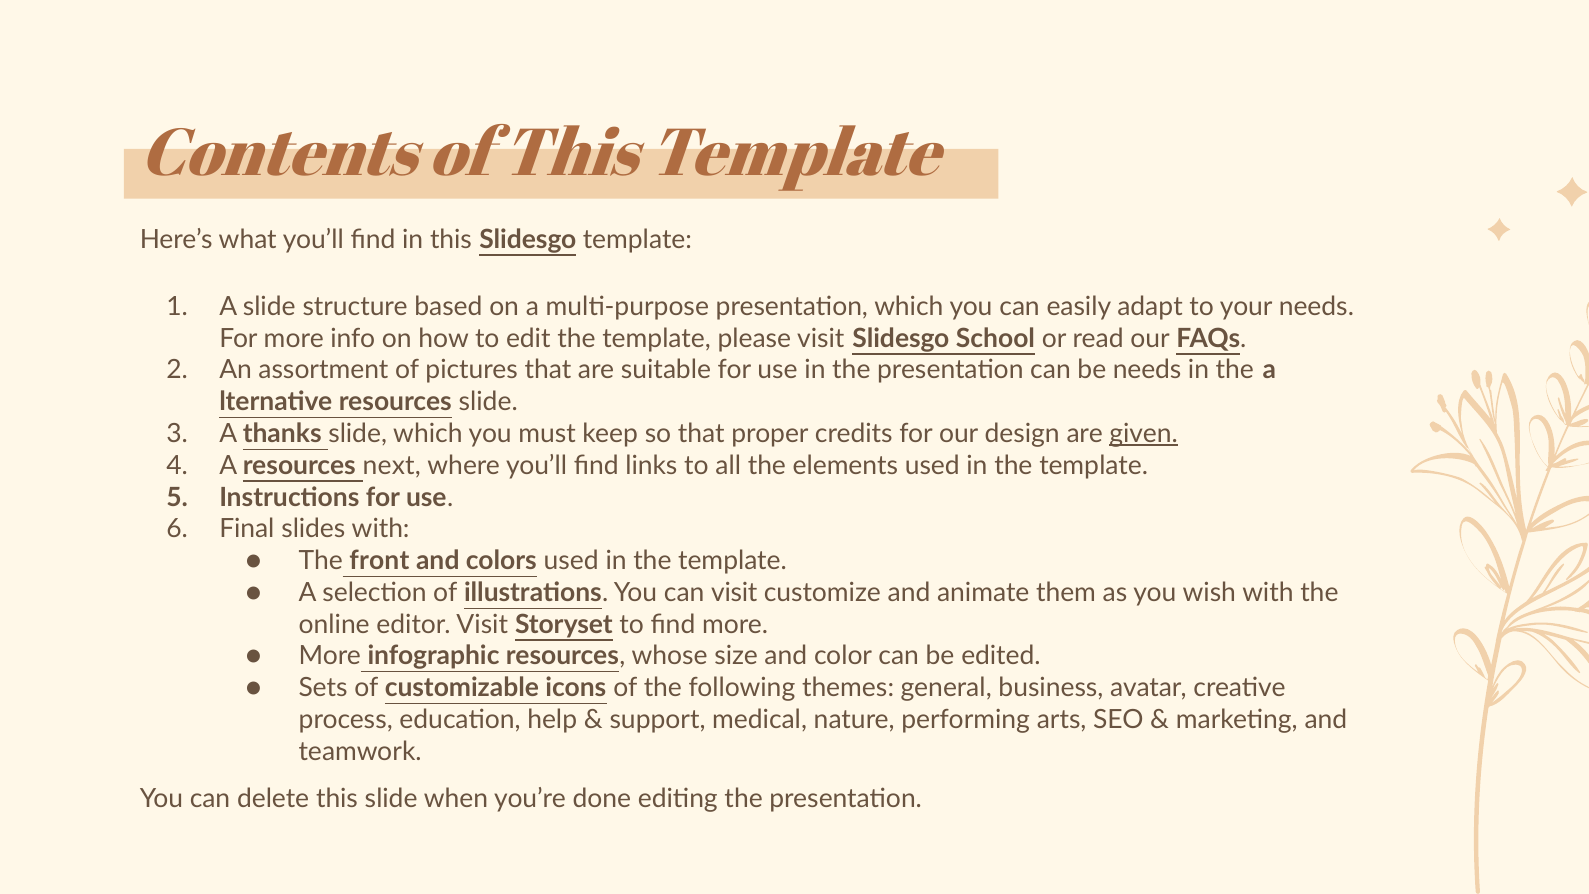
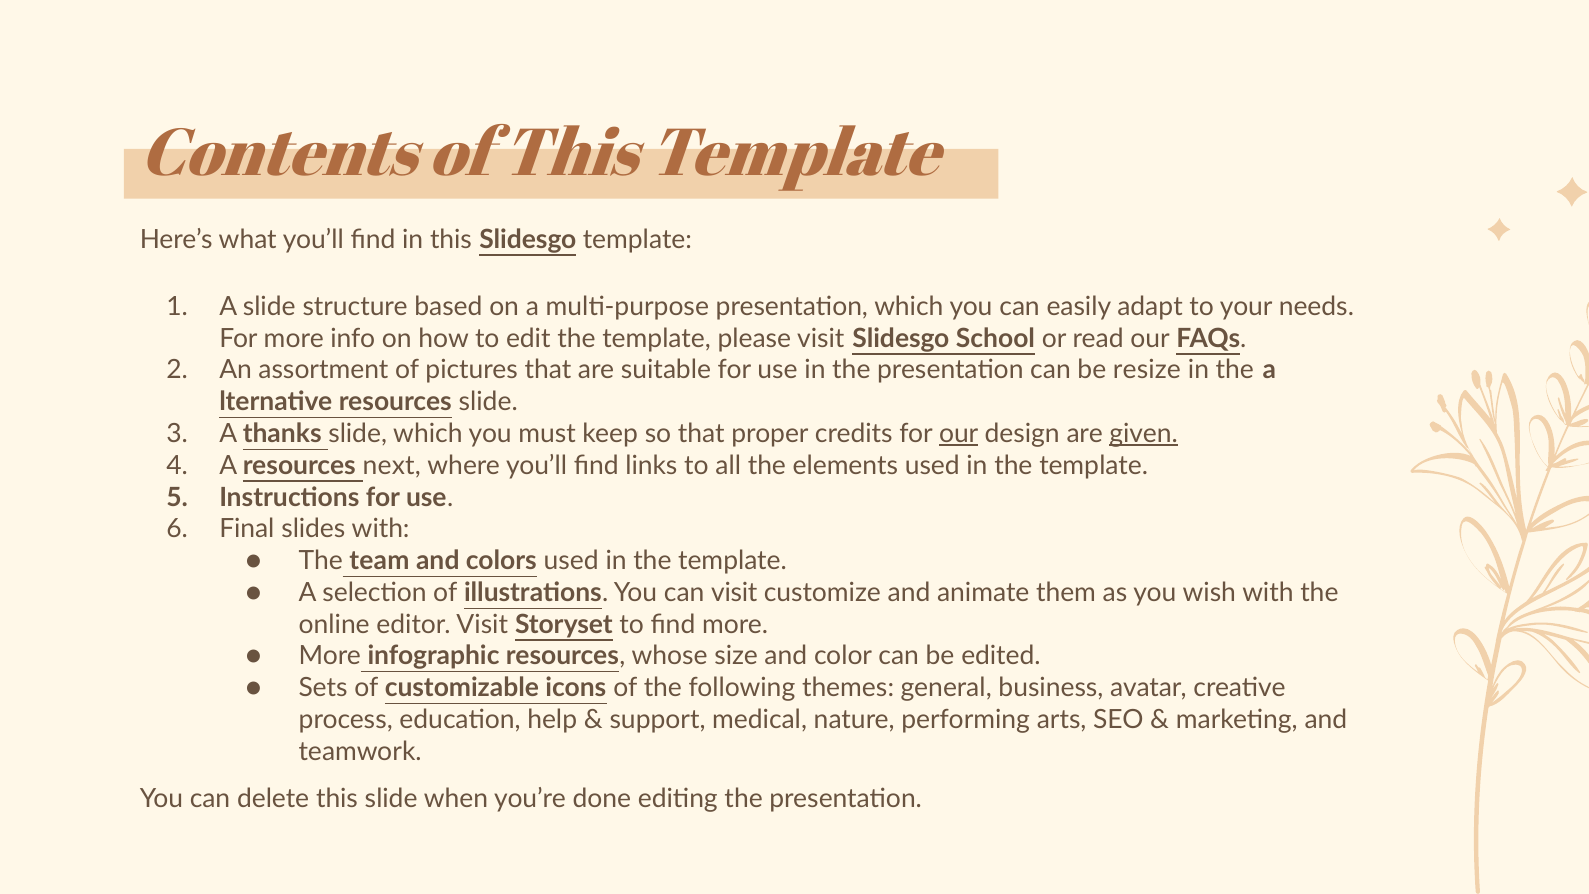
be needs: needs -> resize
our at (959, 434) underline: none -> present
front: front -> team
